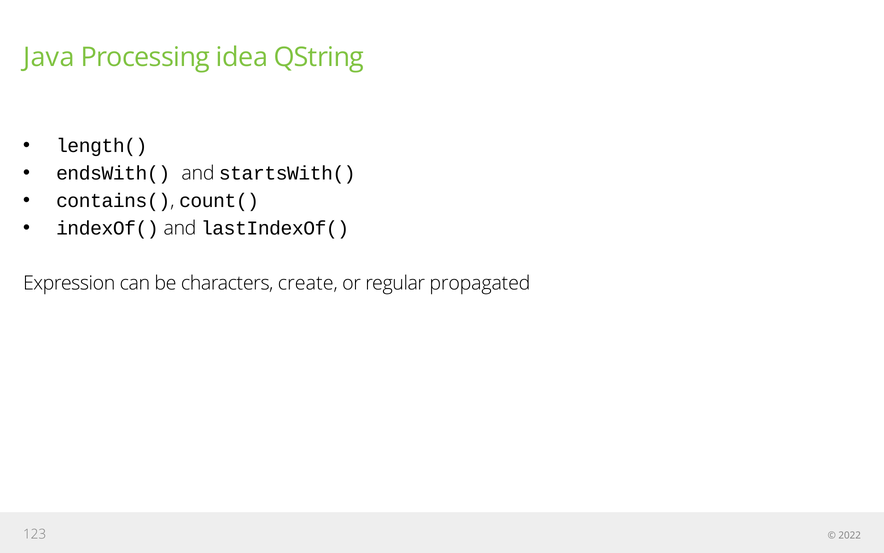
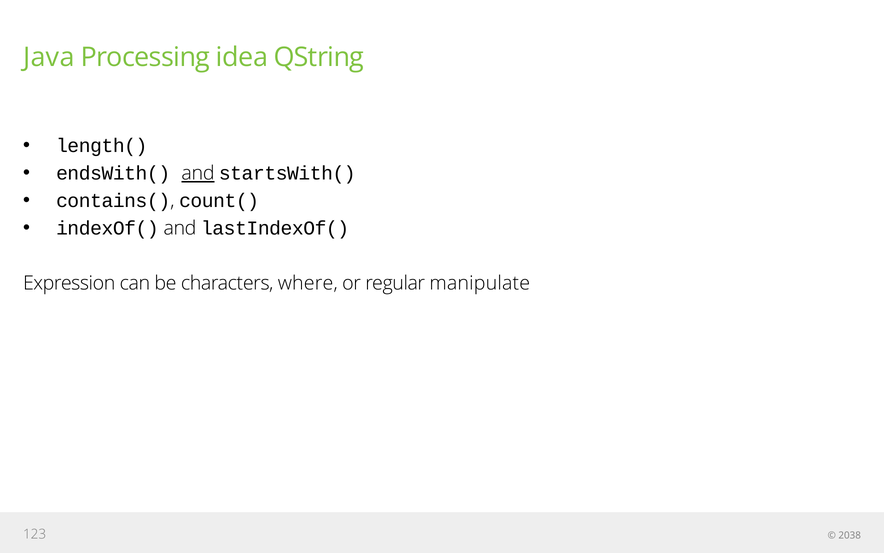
and at (198, 173) underline: none -> present
create: create -> where
propagated: propagated -> manipulate
2022: 2022 -> 2038
